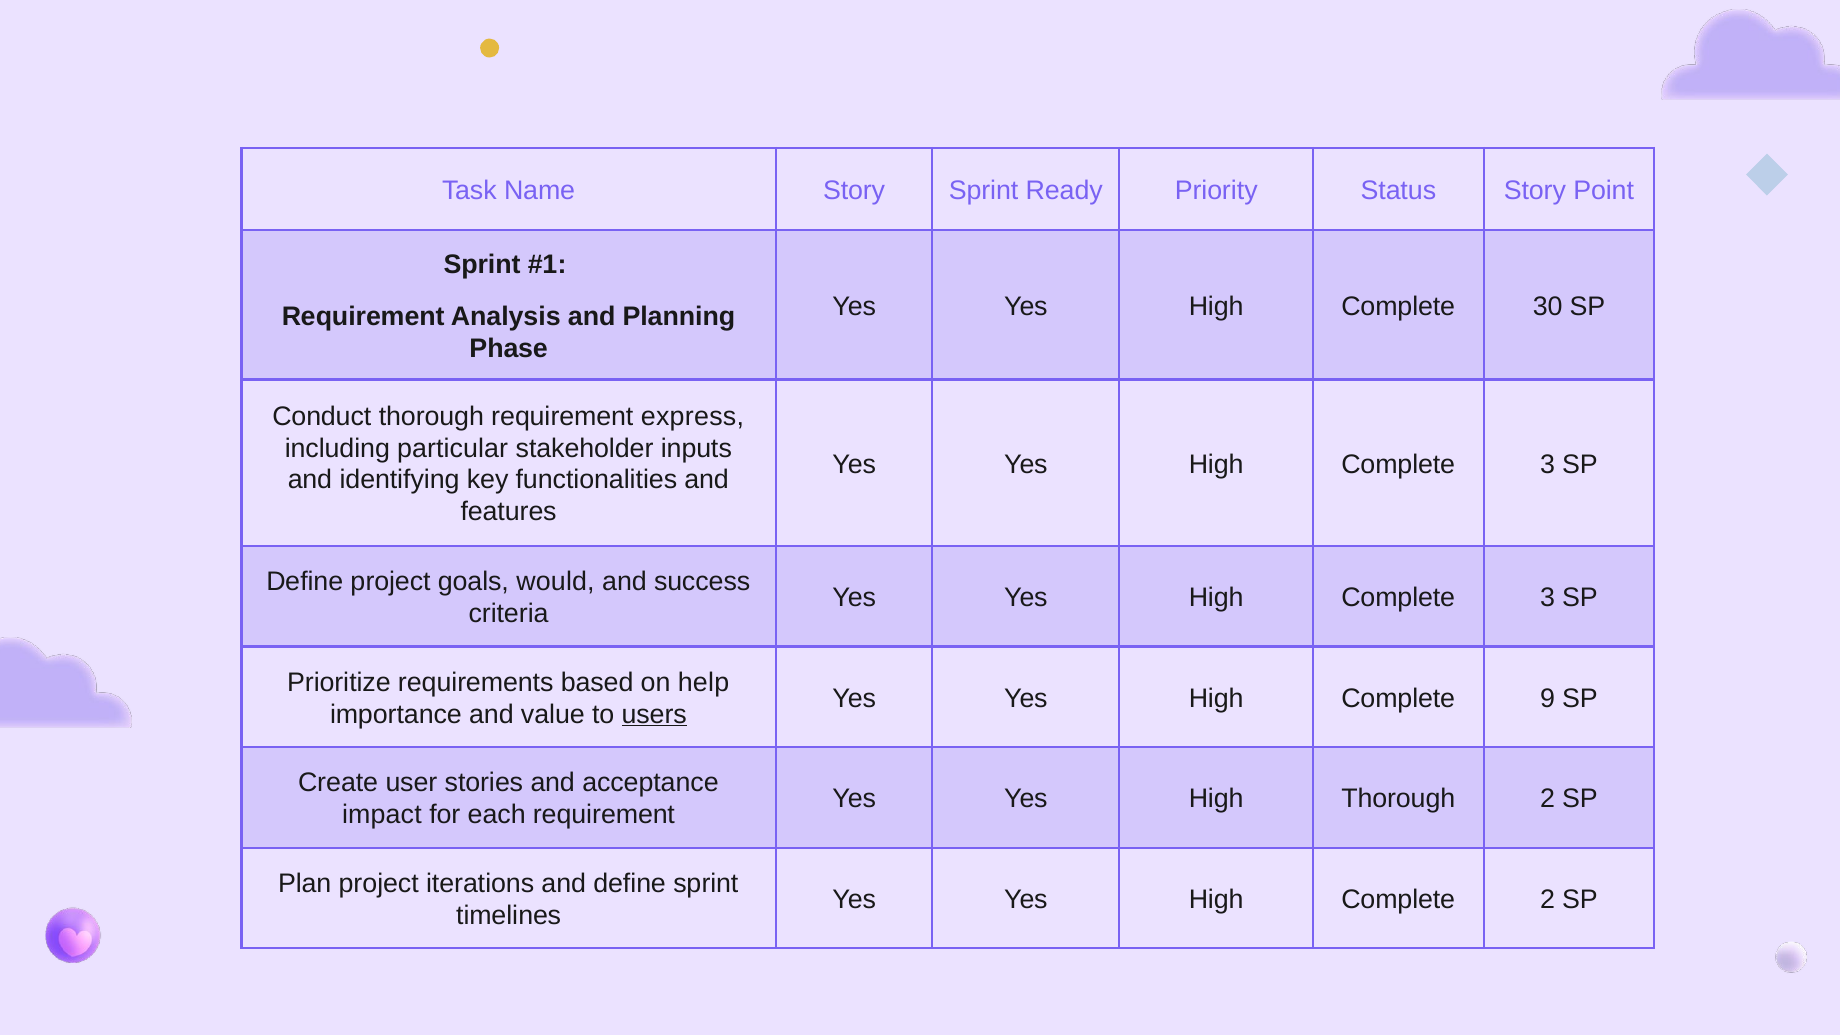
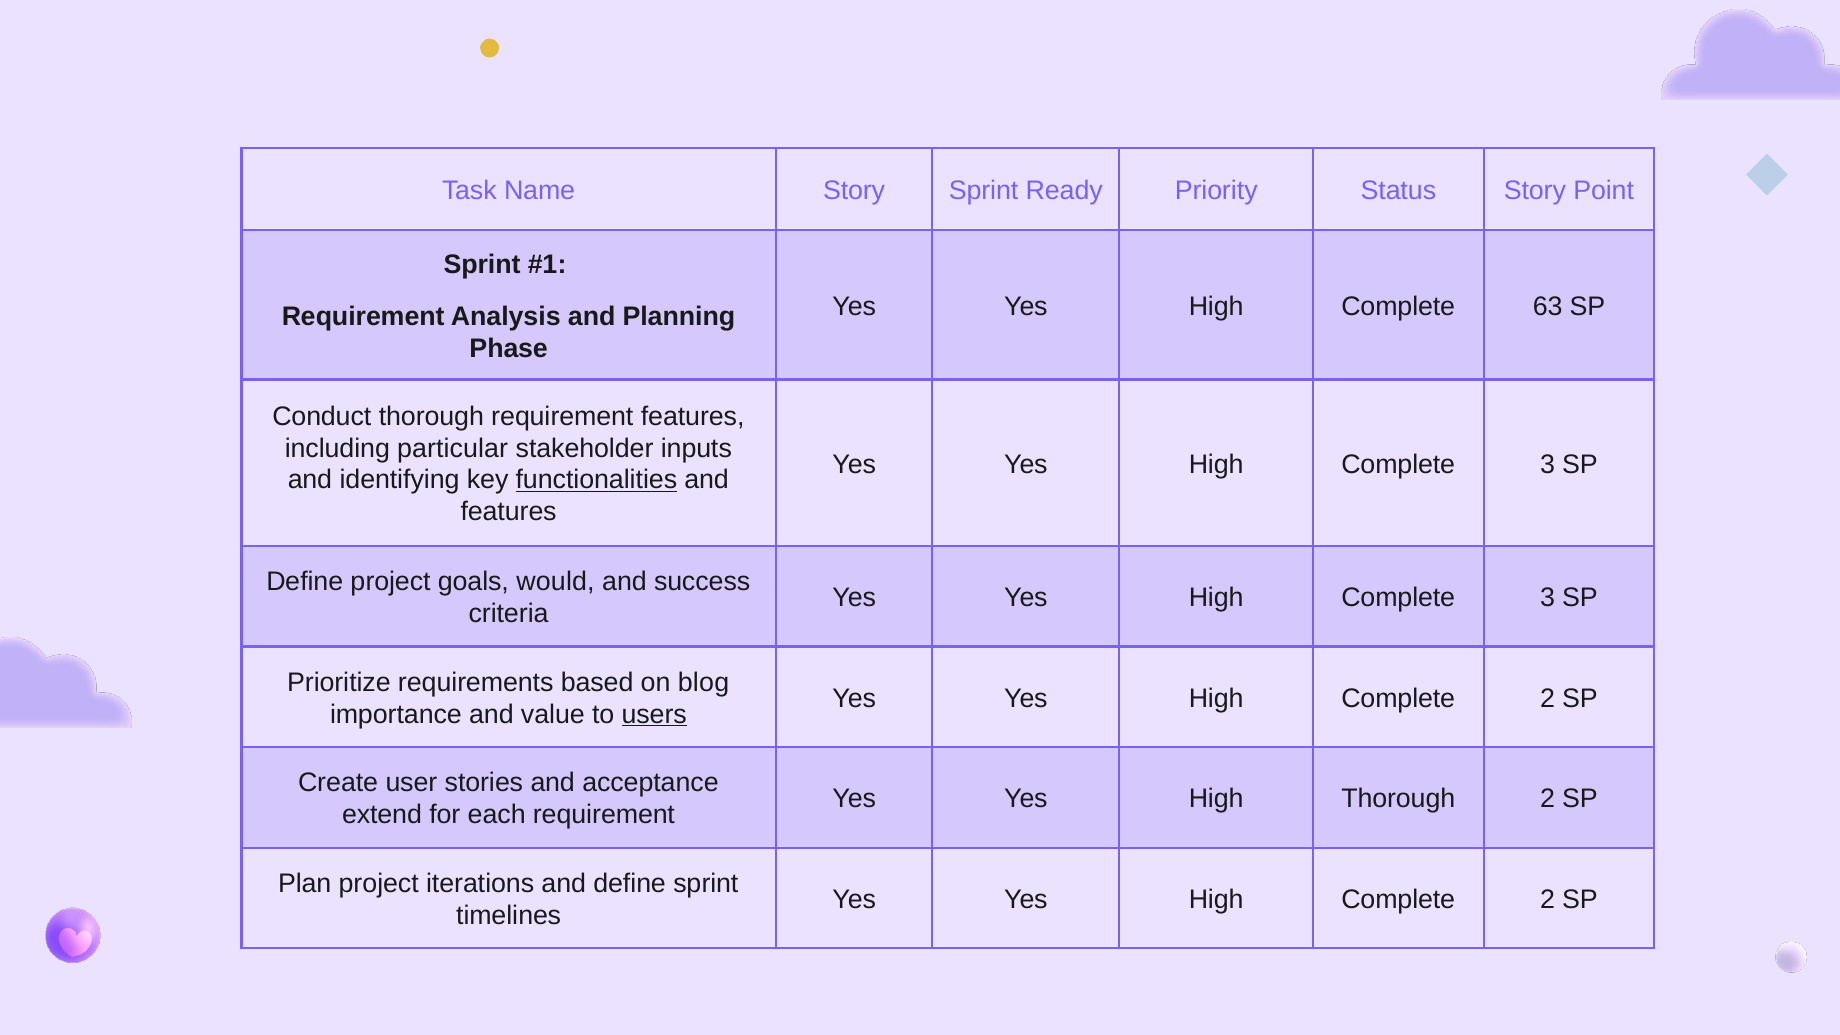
30: 30 -> 63
requirement express: express -> features
functionalities underline: none -> present
help: help -> blog
9 at (1548, 698): 9 -> 2
impact: impact -> extend
